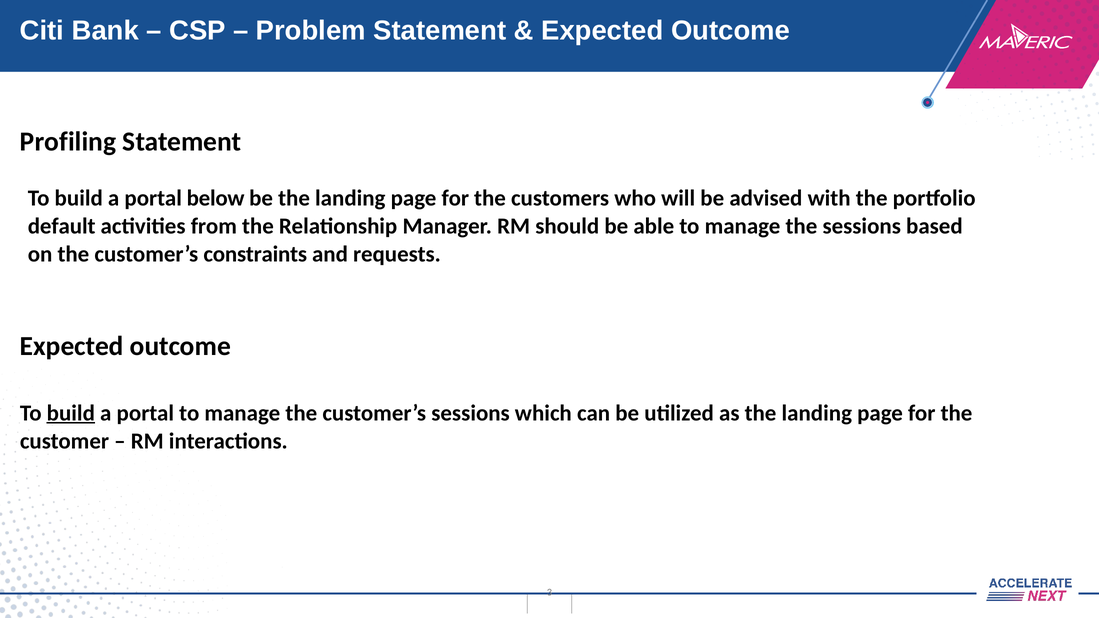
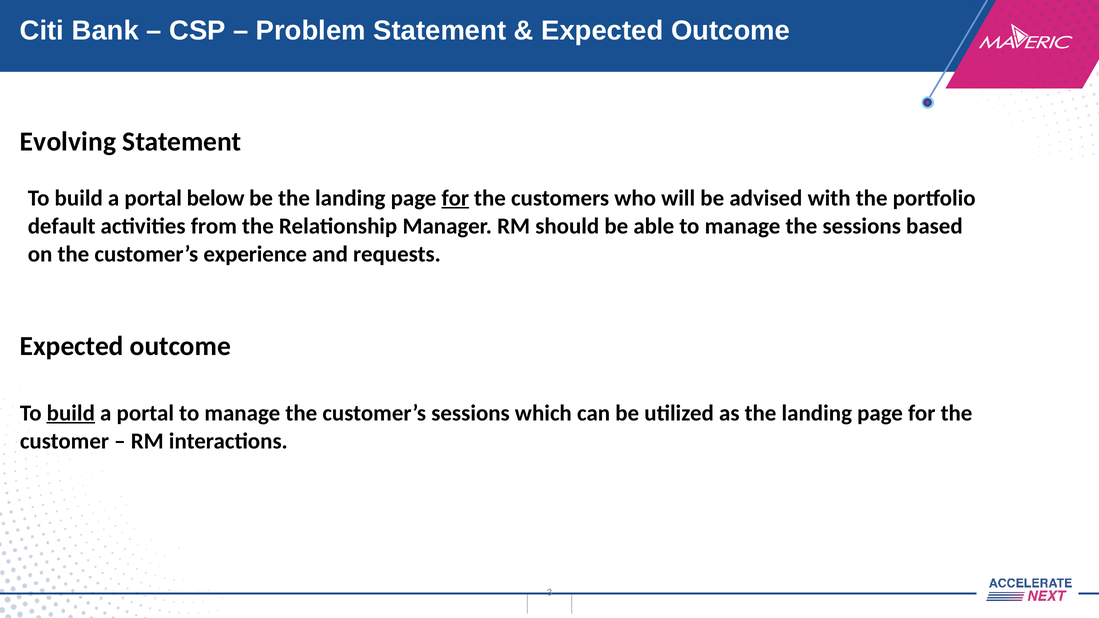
Profiling: Profiling -> Evolving
for at (455, 198) underline: none -> present
constraints: constraints -> experience
